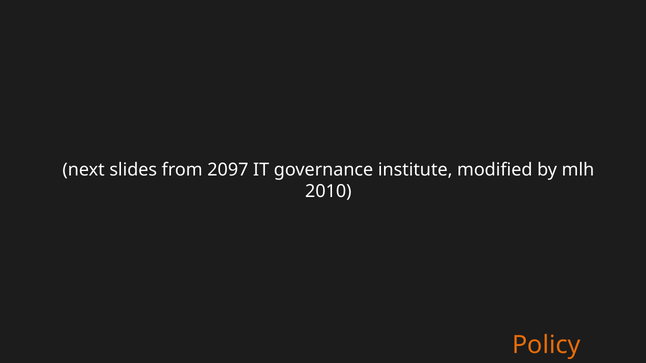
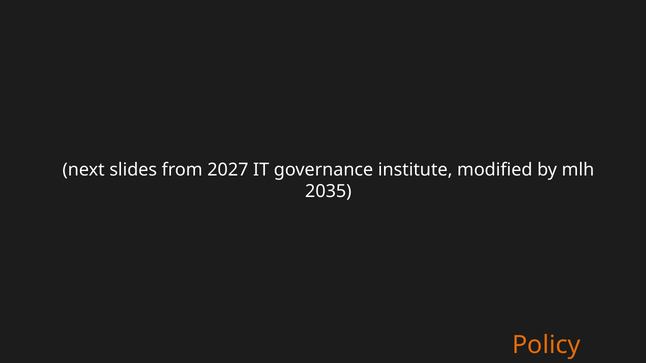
2097: 2097 -> 2027
2010: 2010 -> 2035
